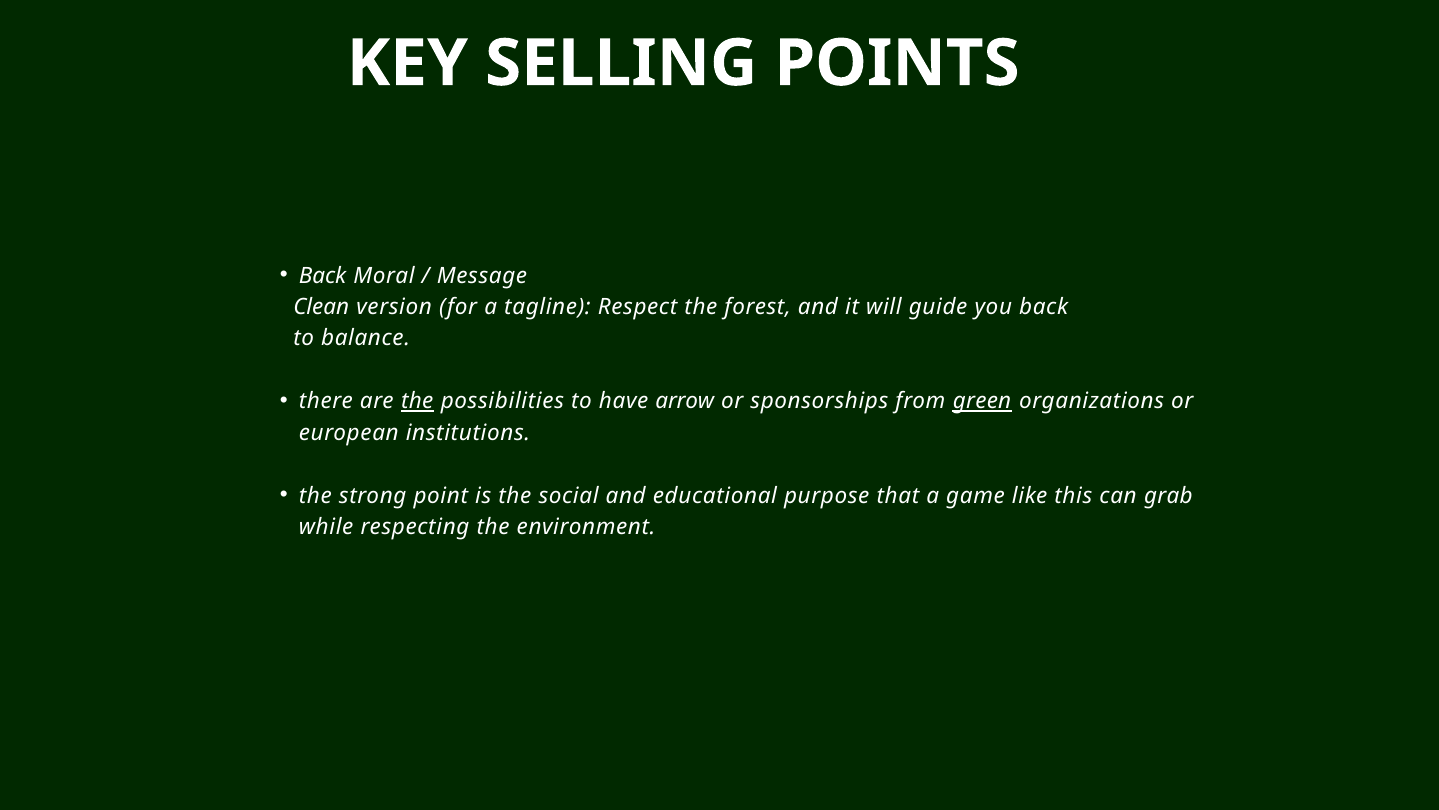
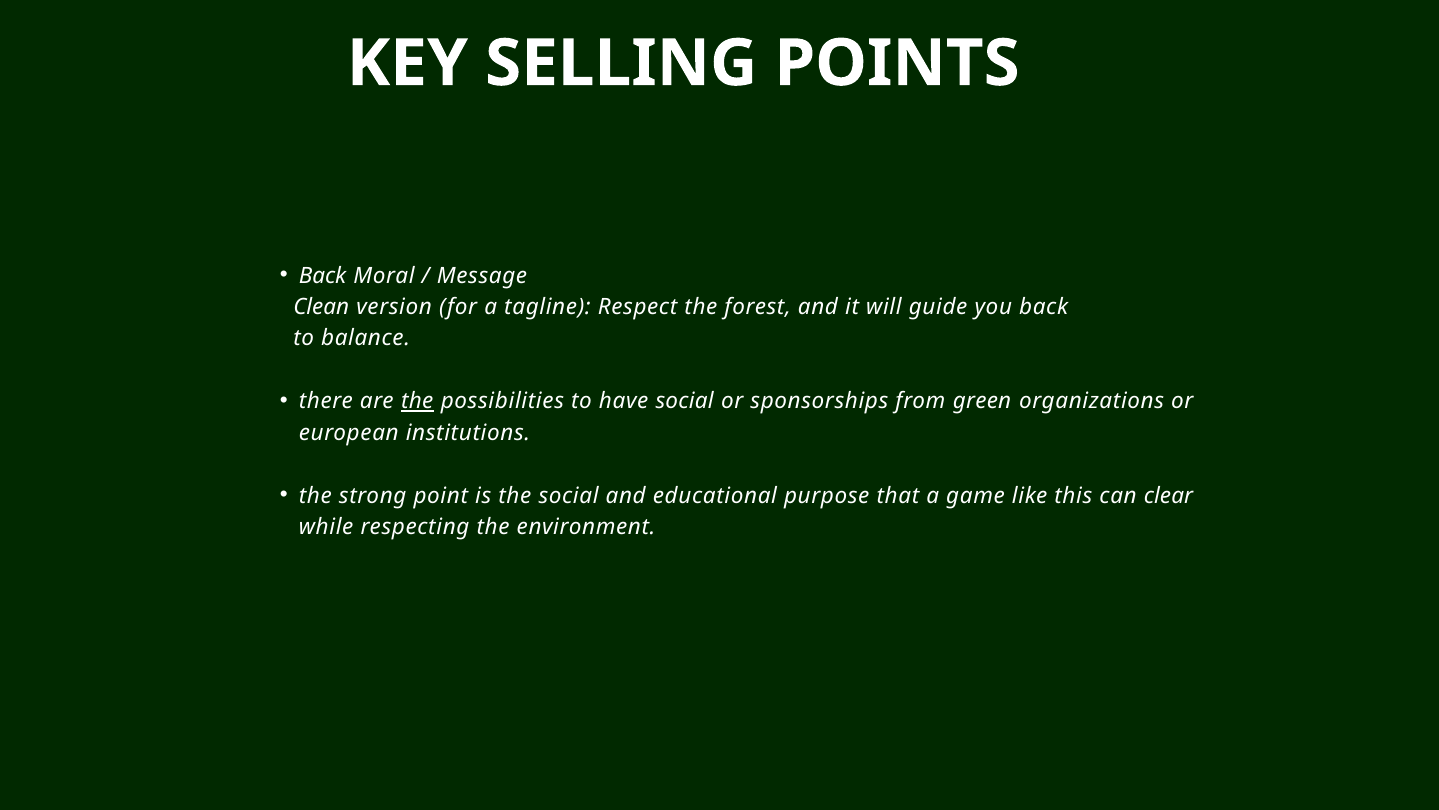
have arrow: arrow -> social
green underline: present -> none
grab: grab -> clear
